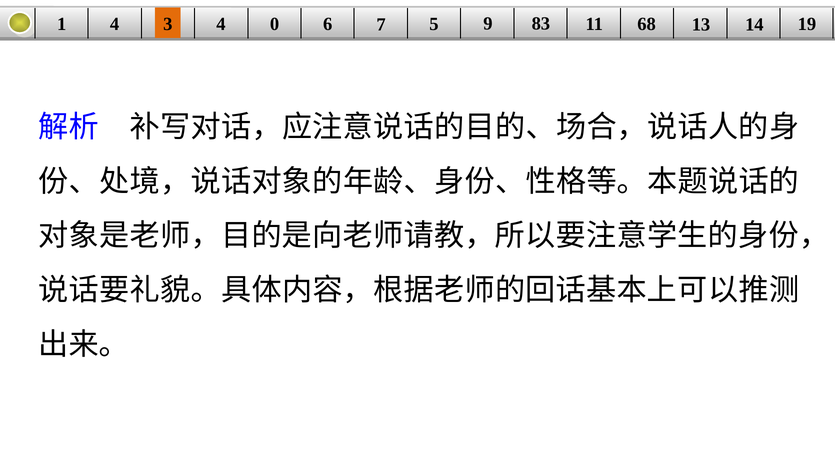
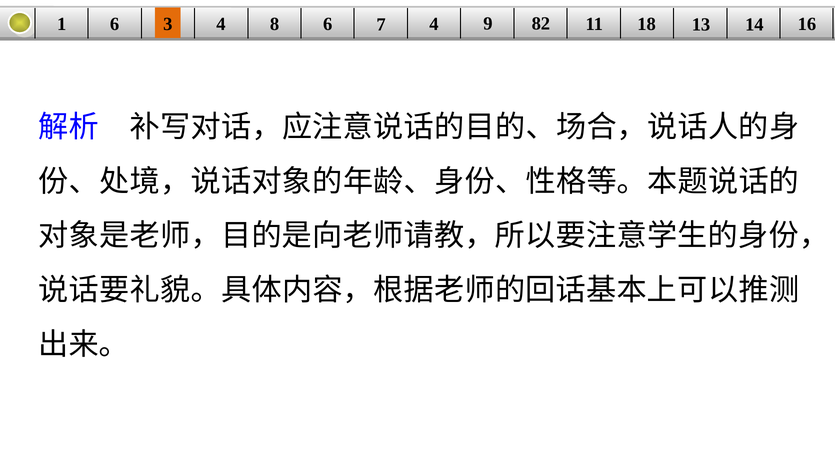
1 4: 4 -> 6
0: 0 -> 8
7 5: 5 -> 4
83: 83 -> 82
68: 68 -> 18
19: 19 -> 16
